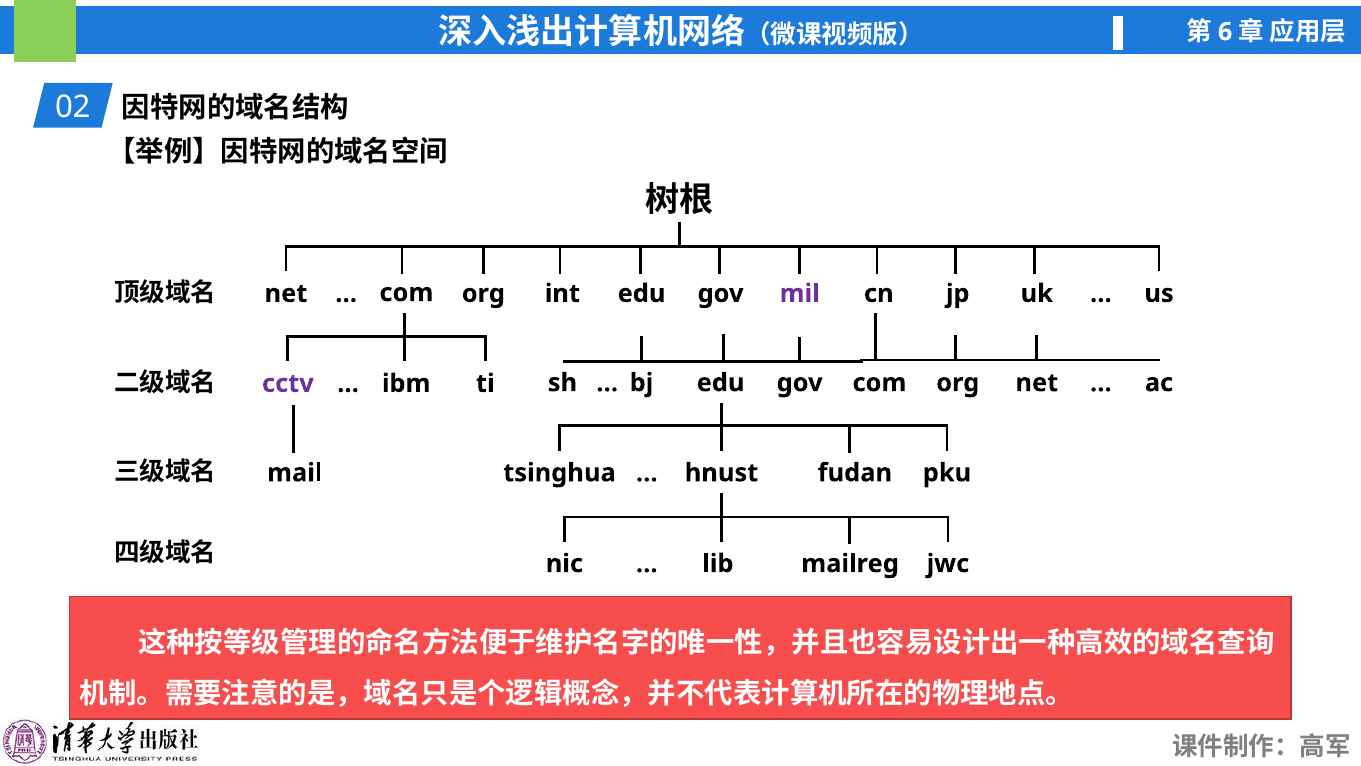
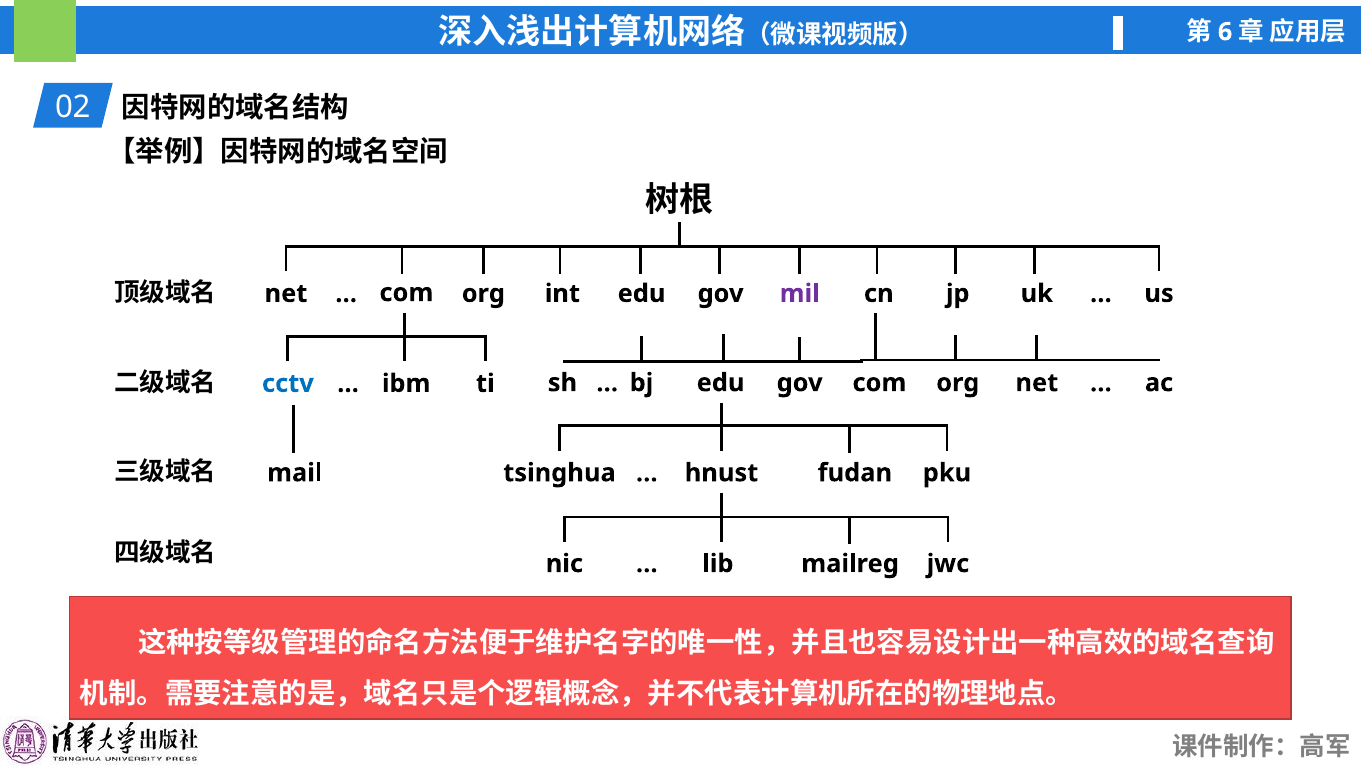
cctv colour: purple -> blue
